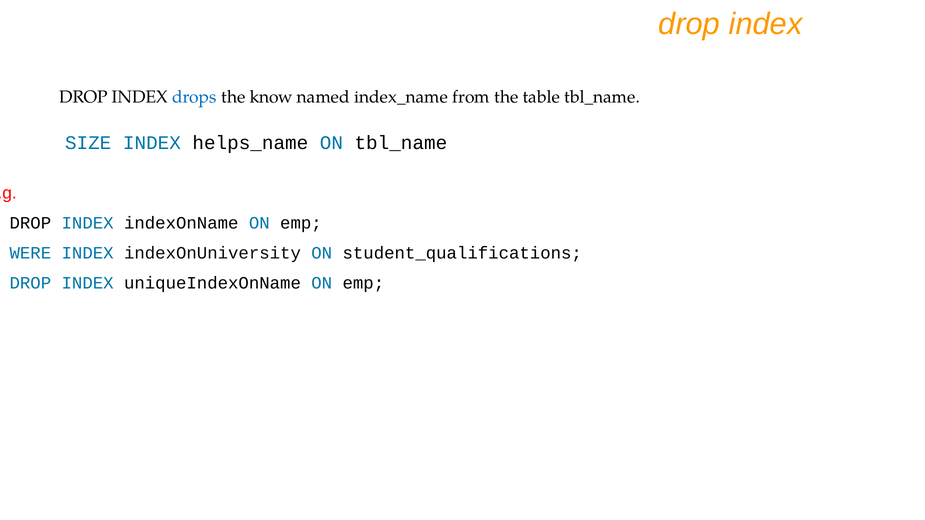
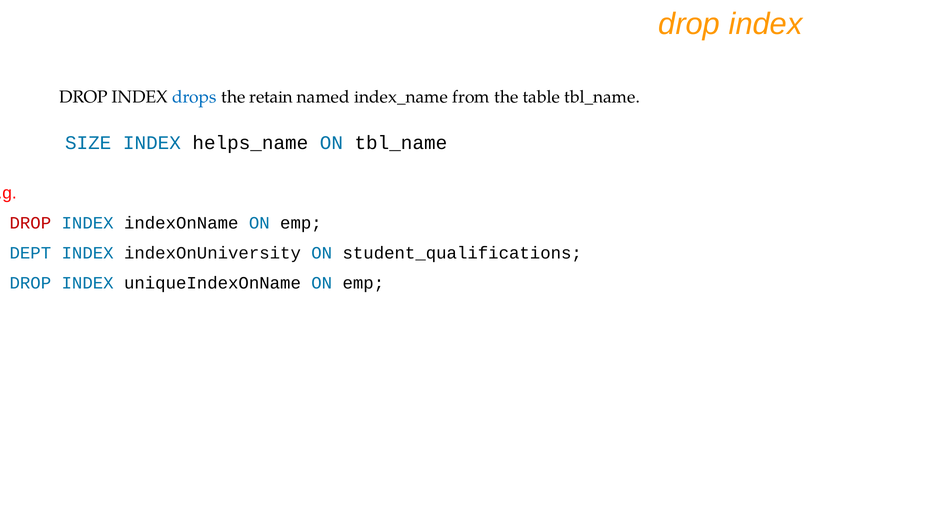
know: know -> retain
DROP at (30, 223) colour: black -> red
WERE: WERE -> DEPT
